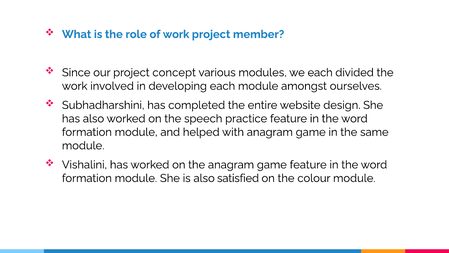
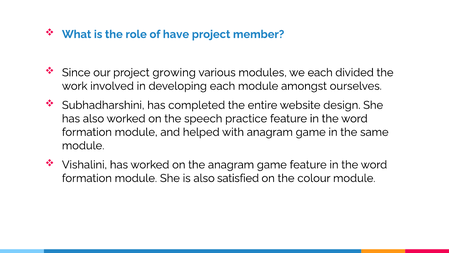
of work: work -> have
concept: concept -> growing
